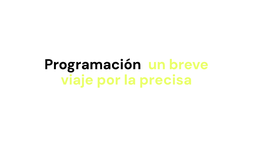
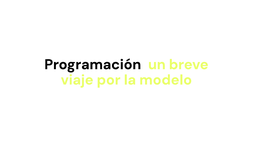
precisa: precisa -> modelo
